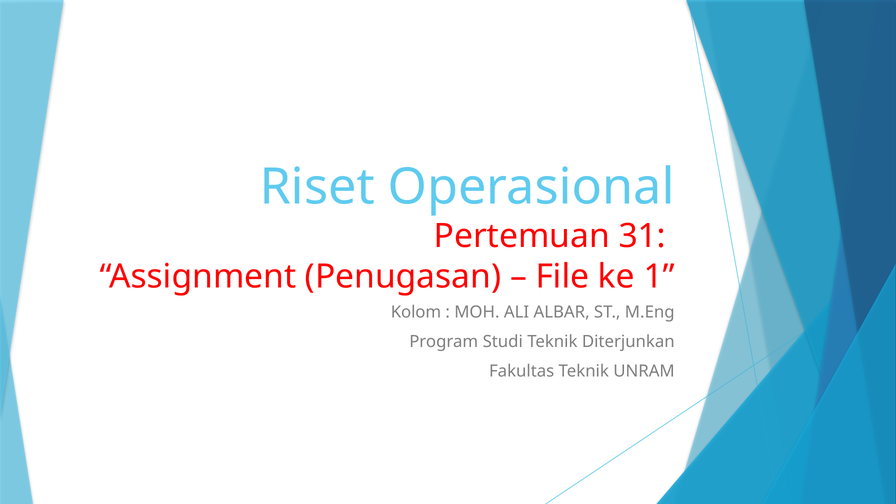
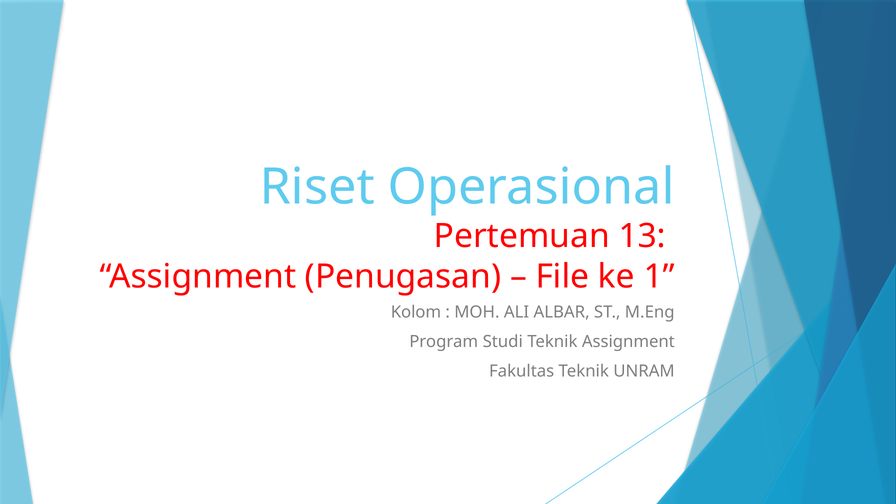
31: 31 -> 13
Teknik Diterjunkan: Diterjunkan -> Assignment
